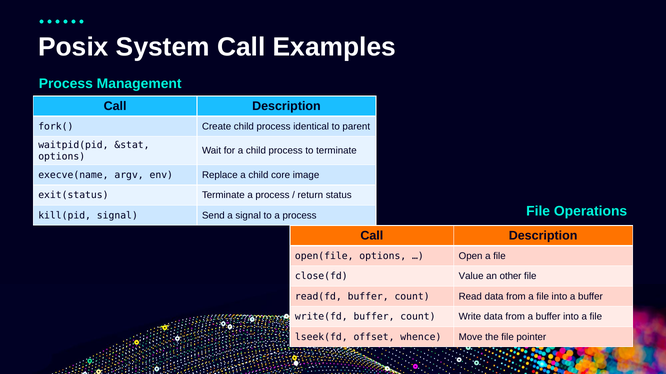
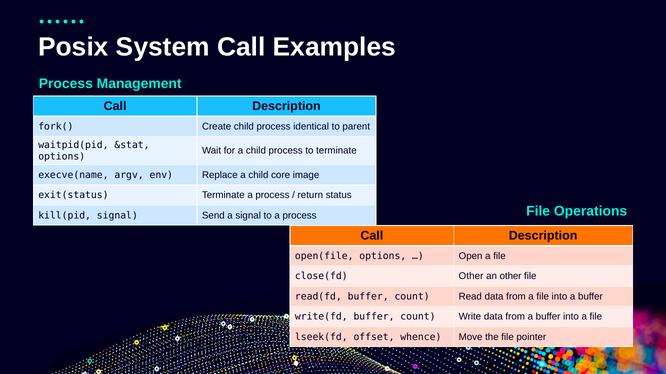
close(fd Value: Value -> Other
